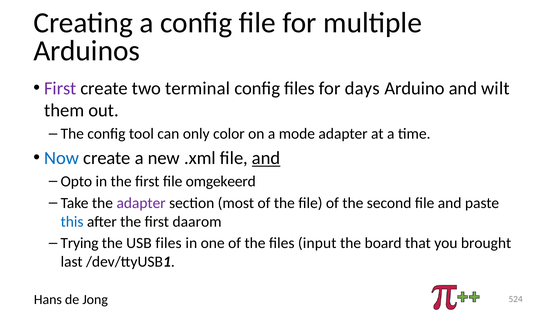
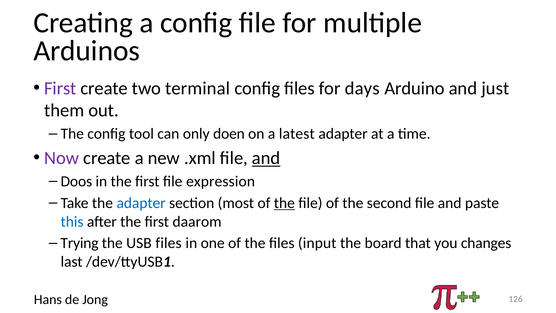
wilt: wilt -> just
color: color -> doen
mode: mode -> latest
Now colour: blue -> purple
Opto: Opto -> Doos
omgekeerd: omgekeerd -> expression
adapter at (141, 203) colour: purple -> blue
the at (284, 203) underline: none -> present
brought: brought -> changes
524: 524 -> 126
